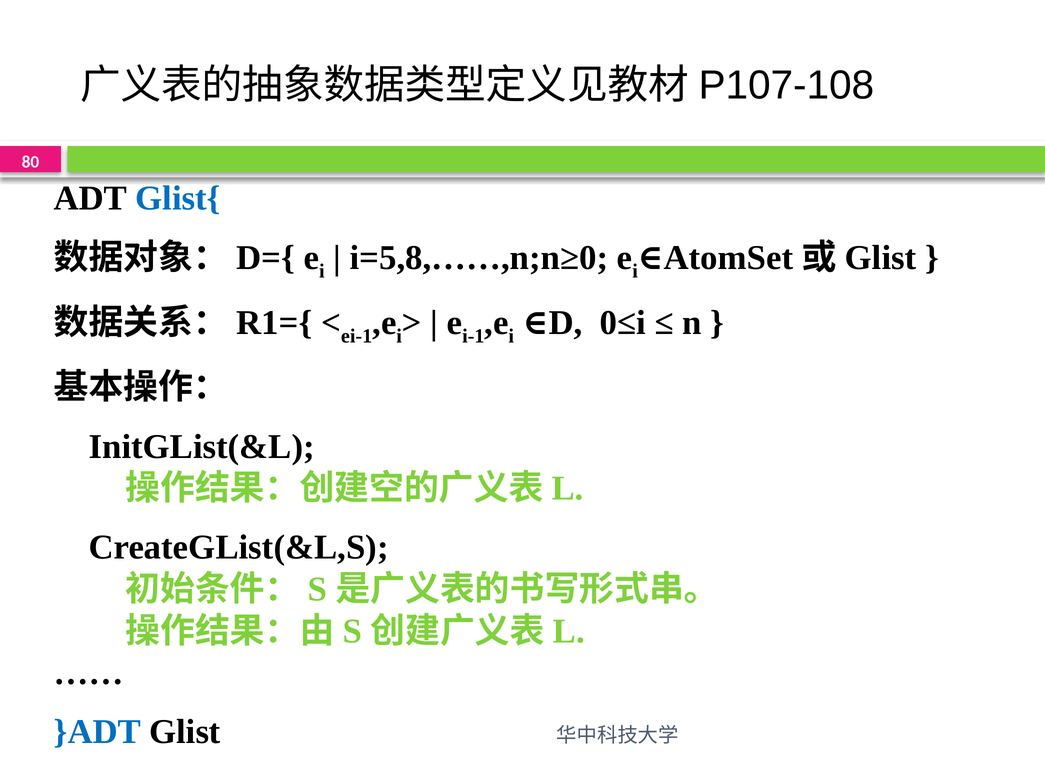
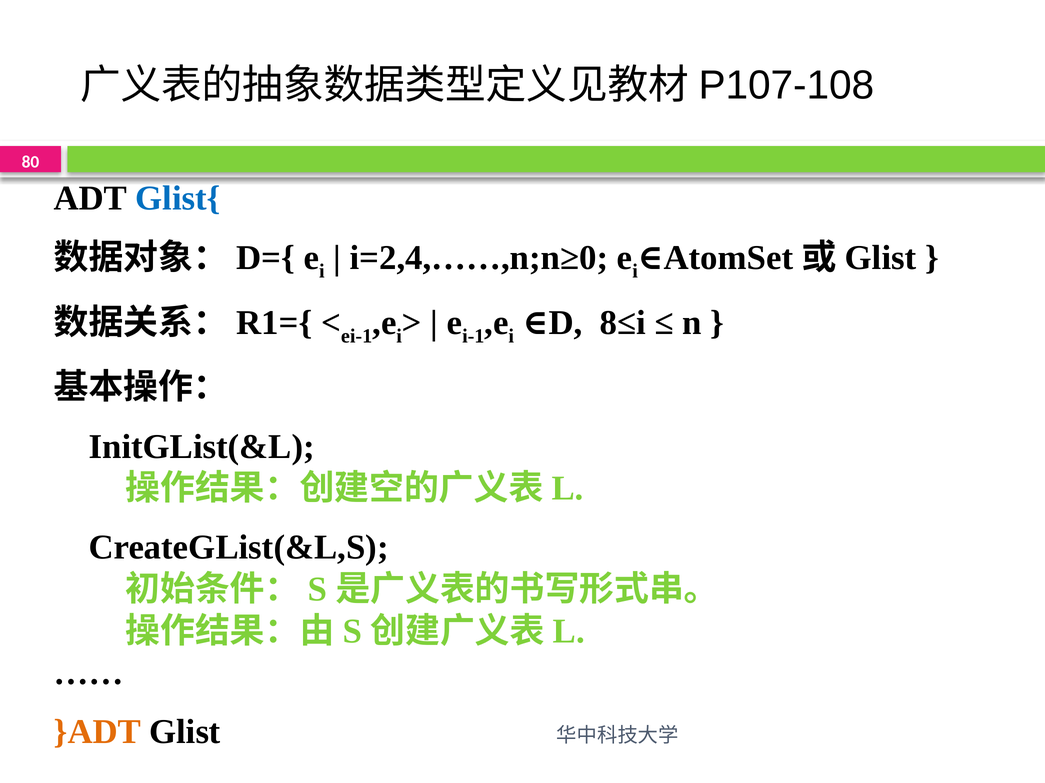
i=5,8,……,n;n≥0: i=5,8,……,n;n≥0 -> i=2,4,……,n;n≥0
0≤i: 0≤i -> 8≤i
}ADT colour: blue -> orange
